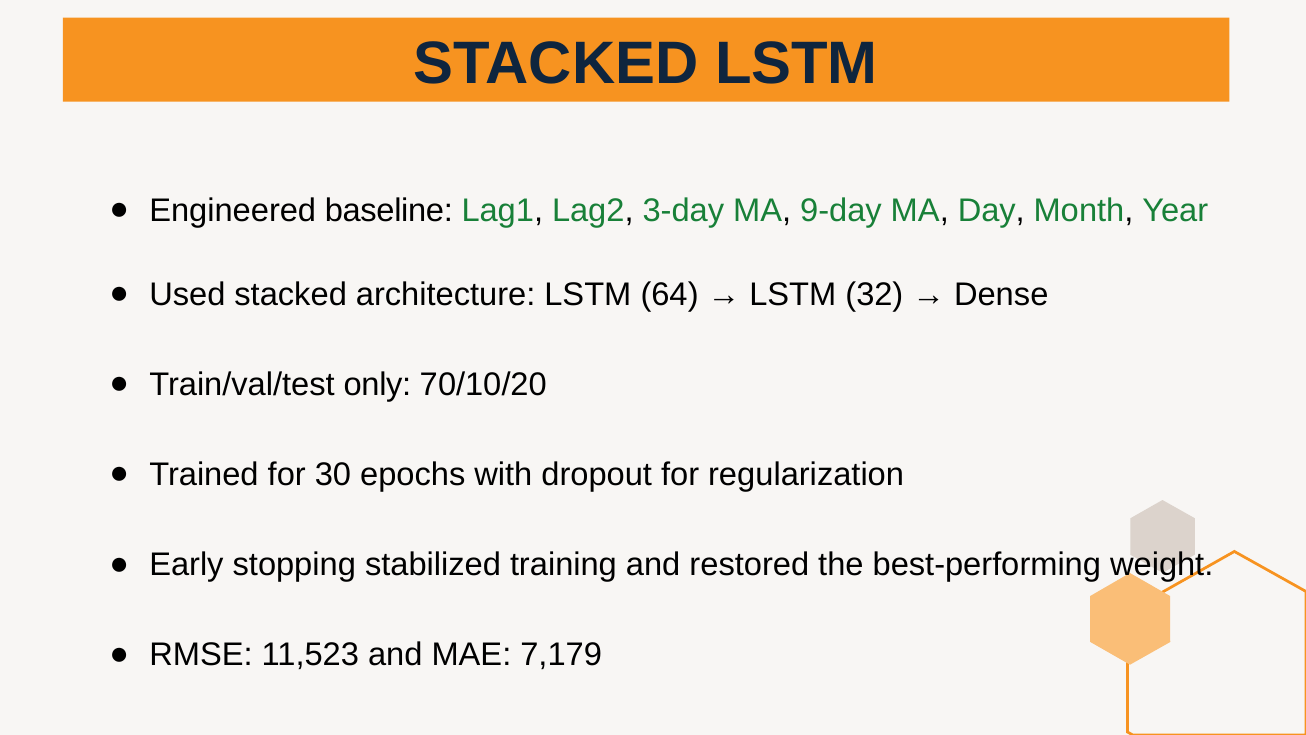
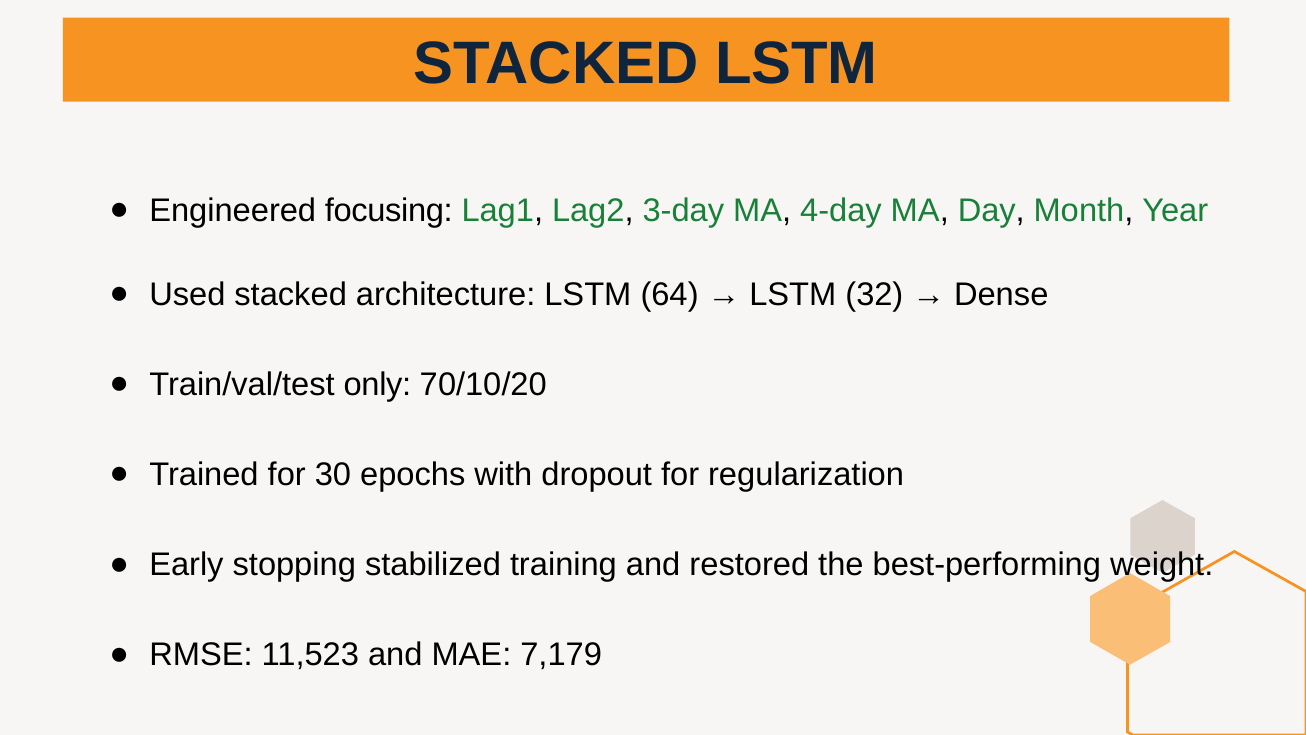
baseline: baseline -> focusing
9-day: 9-day -> 4-day
